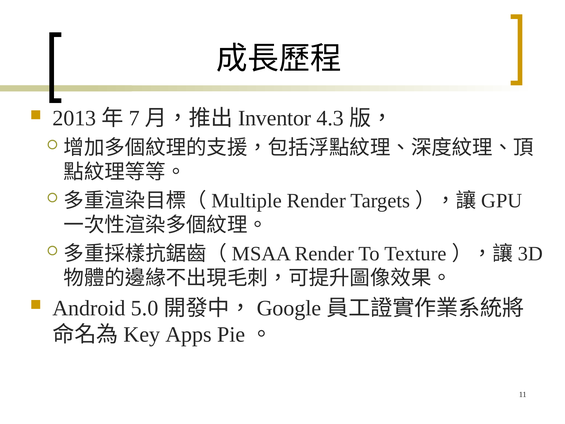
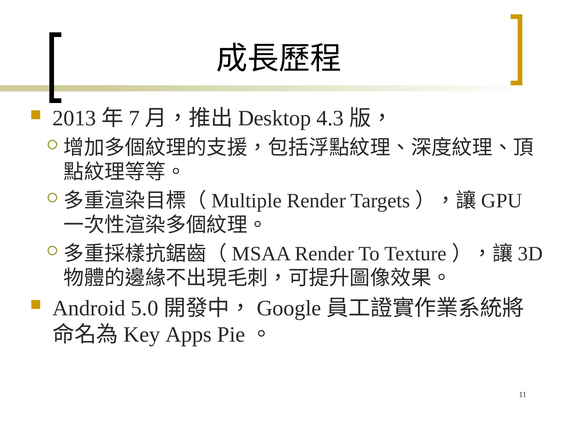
Inventor: Inventor -> Desktop
